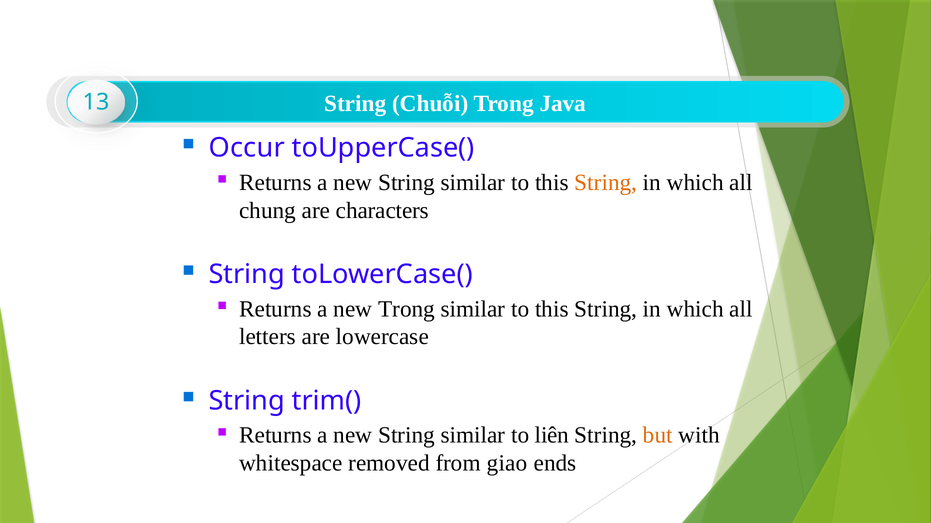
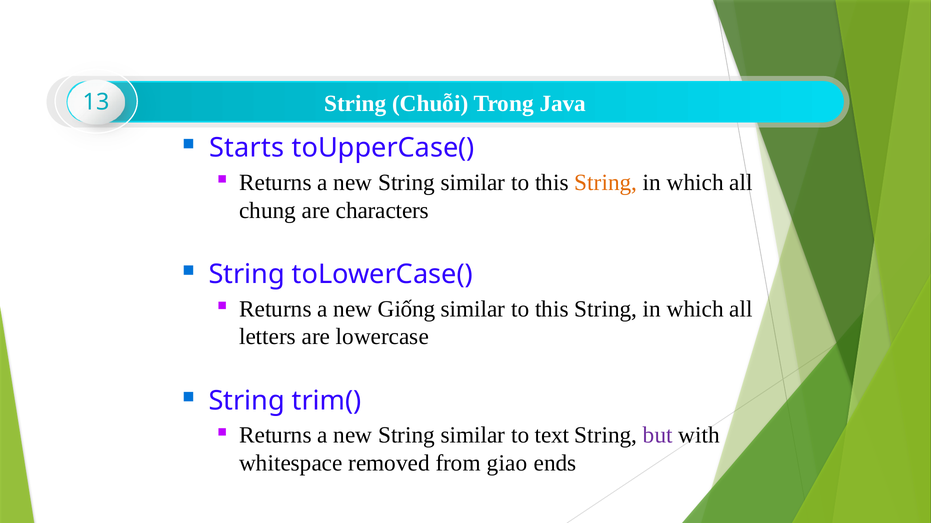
Occur: Occur -> Starts
new Trong: Trong -> Giống
liên: liên -> text
but colour: orange -> purple
